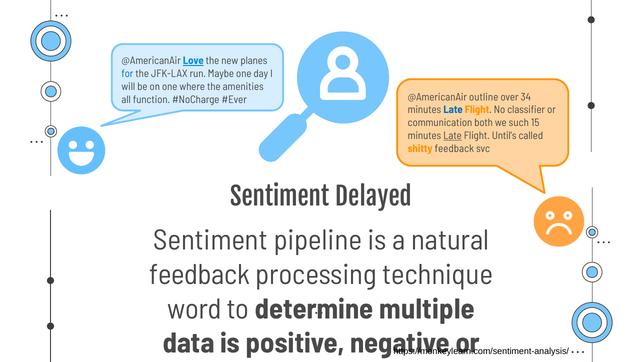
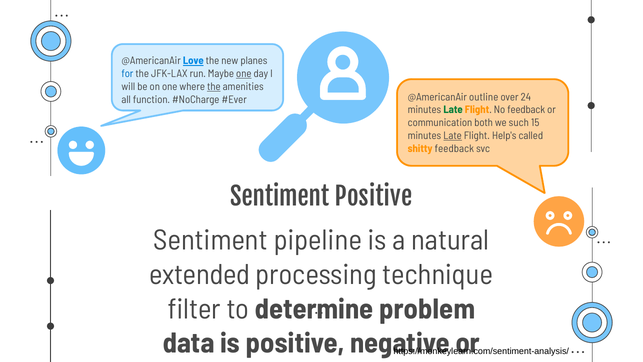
one at (244, 74) underline: none -> present
the at (214, 87) underline: none -> present
34: 34 -> 24
Late at (453, 110) colour: blue -> green
No classifier: classifier -> feedback
Until's: Until's -> Help's
Sentiment Delayed: Delayed -> Positive
feedback at (200, 275): feedback -> extended
word: word -> filter
multiple: multiple -> problem
